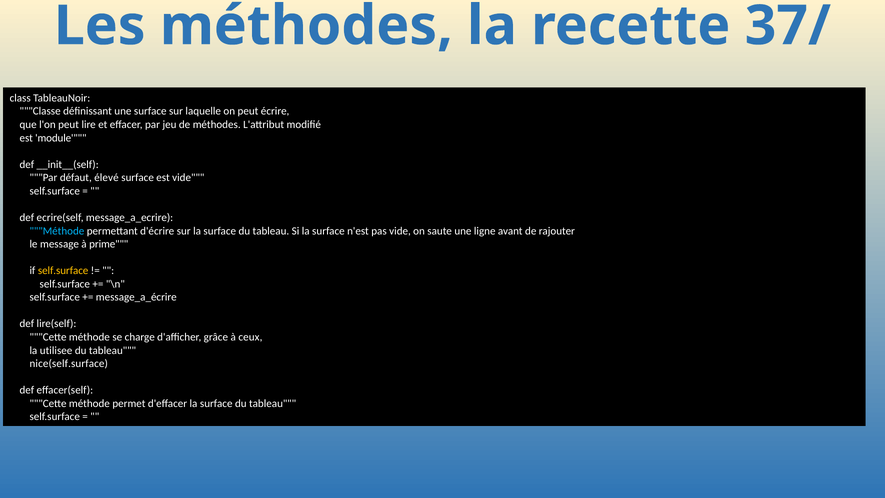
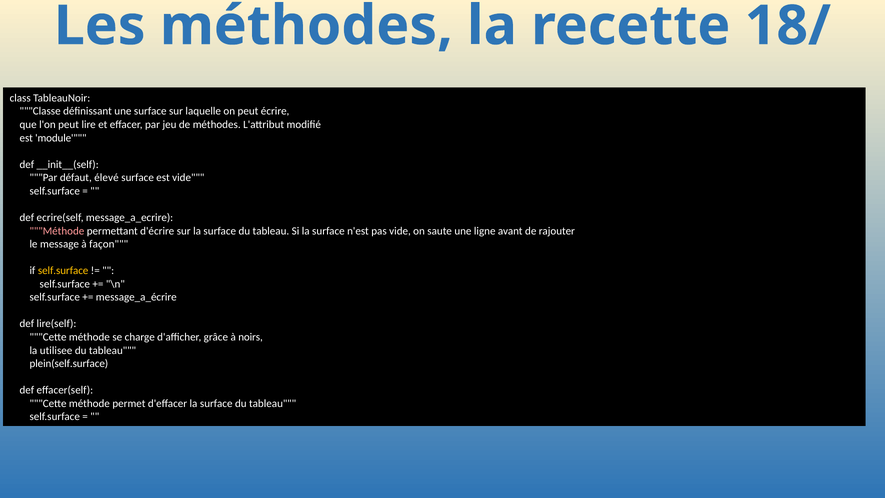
37/: 37/ -> 18/
Méthode at (57, 231) colour: light blue -> pink
prime: prime -> façon
ceux: ceux -> noirs
nice(self.surface: nice(self.surface -> plein(self.surface
